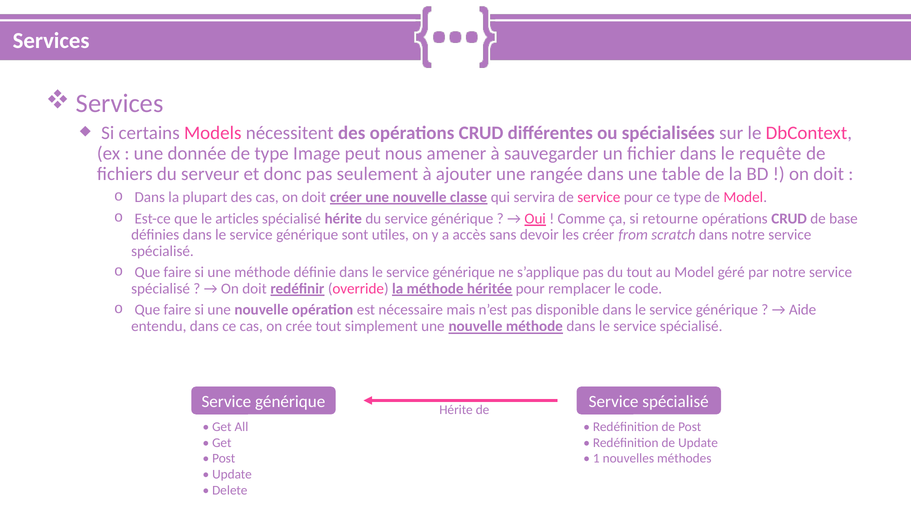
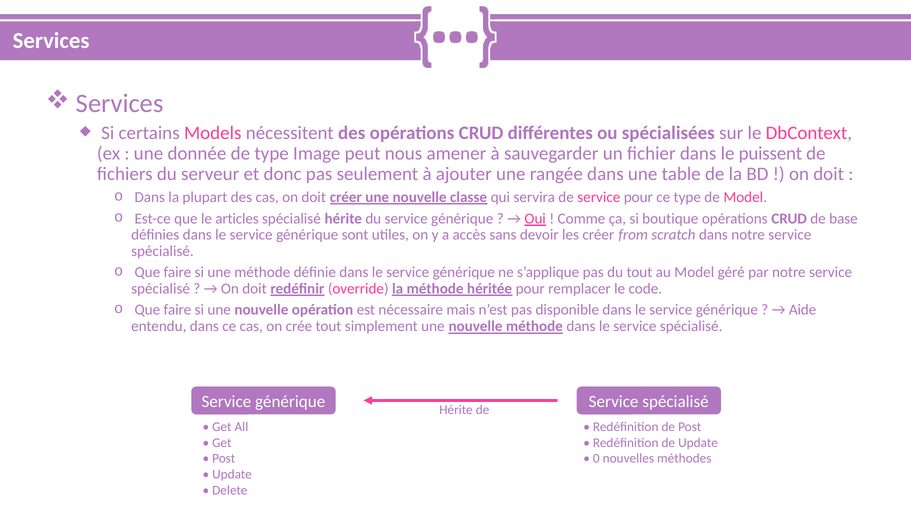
requête: requête -> puissent
retourne: retourne -> boutique
1: 1 -> 0
